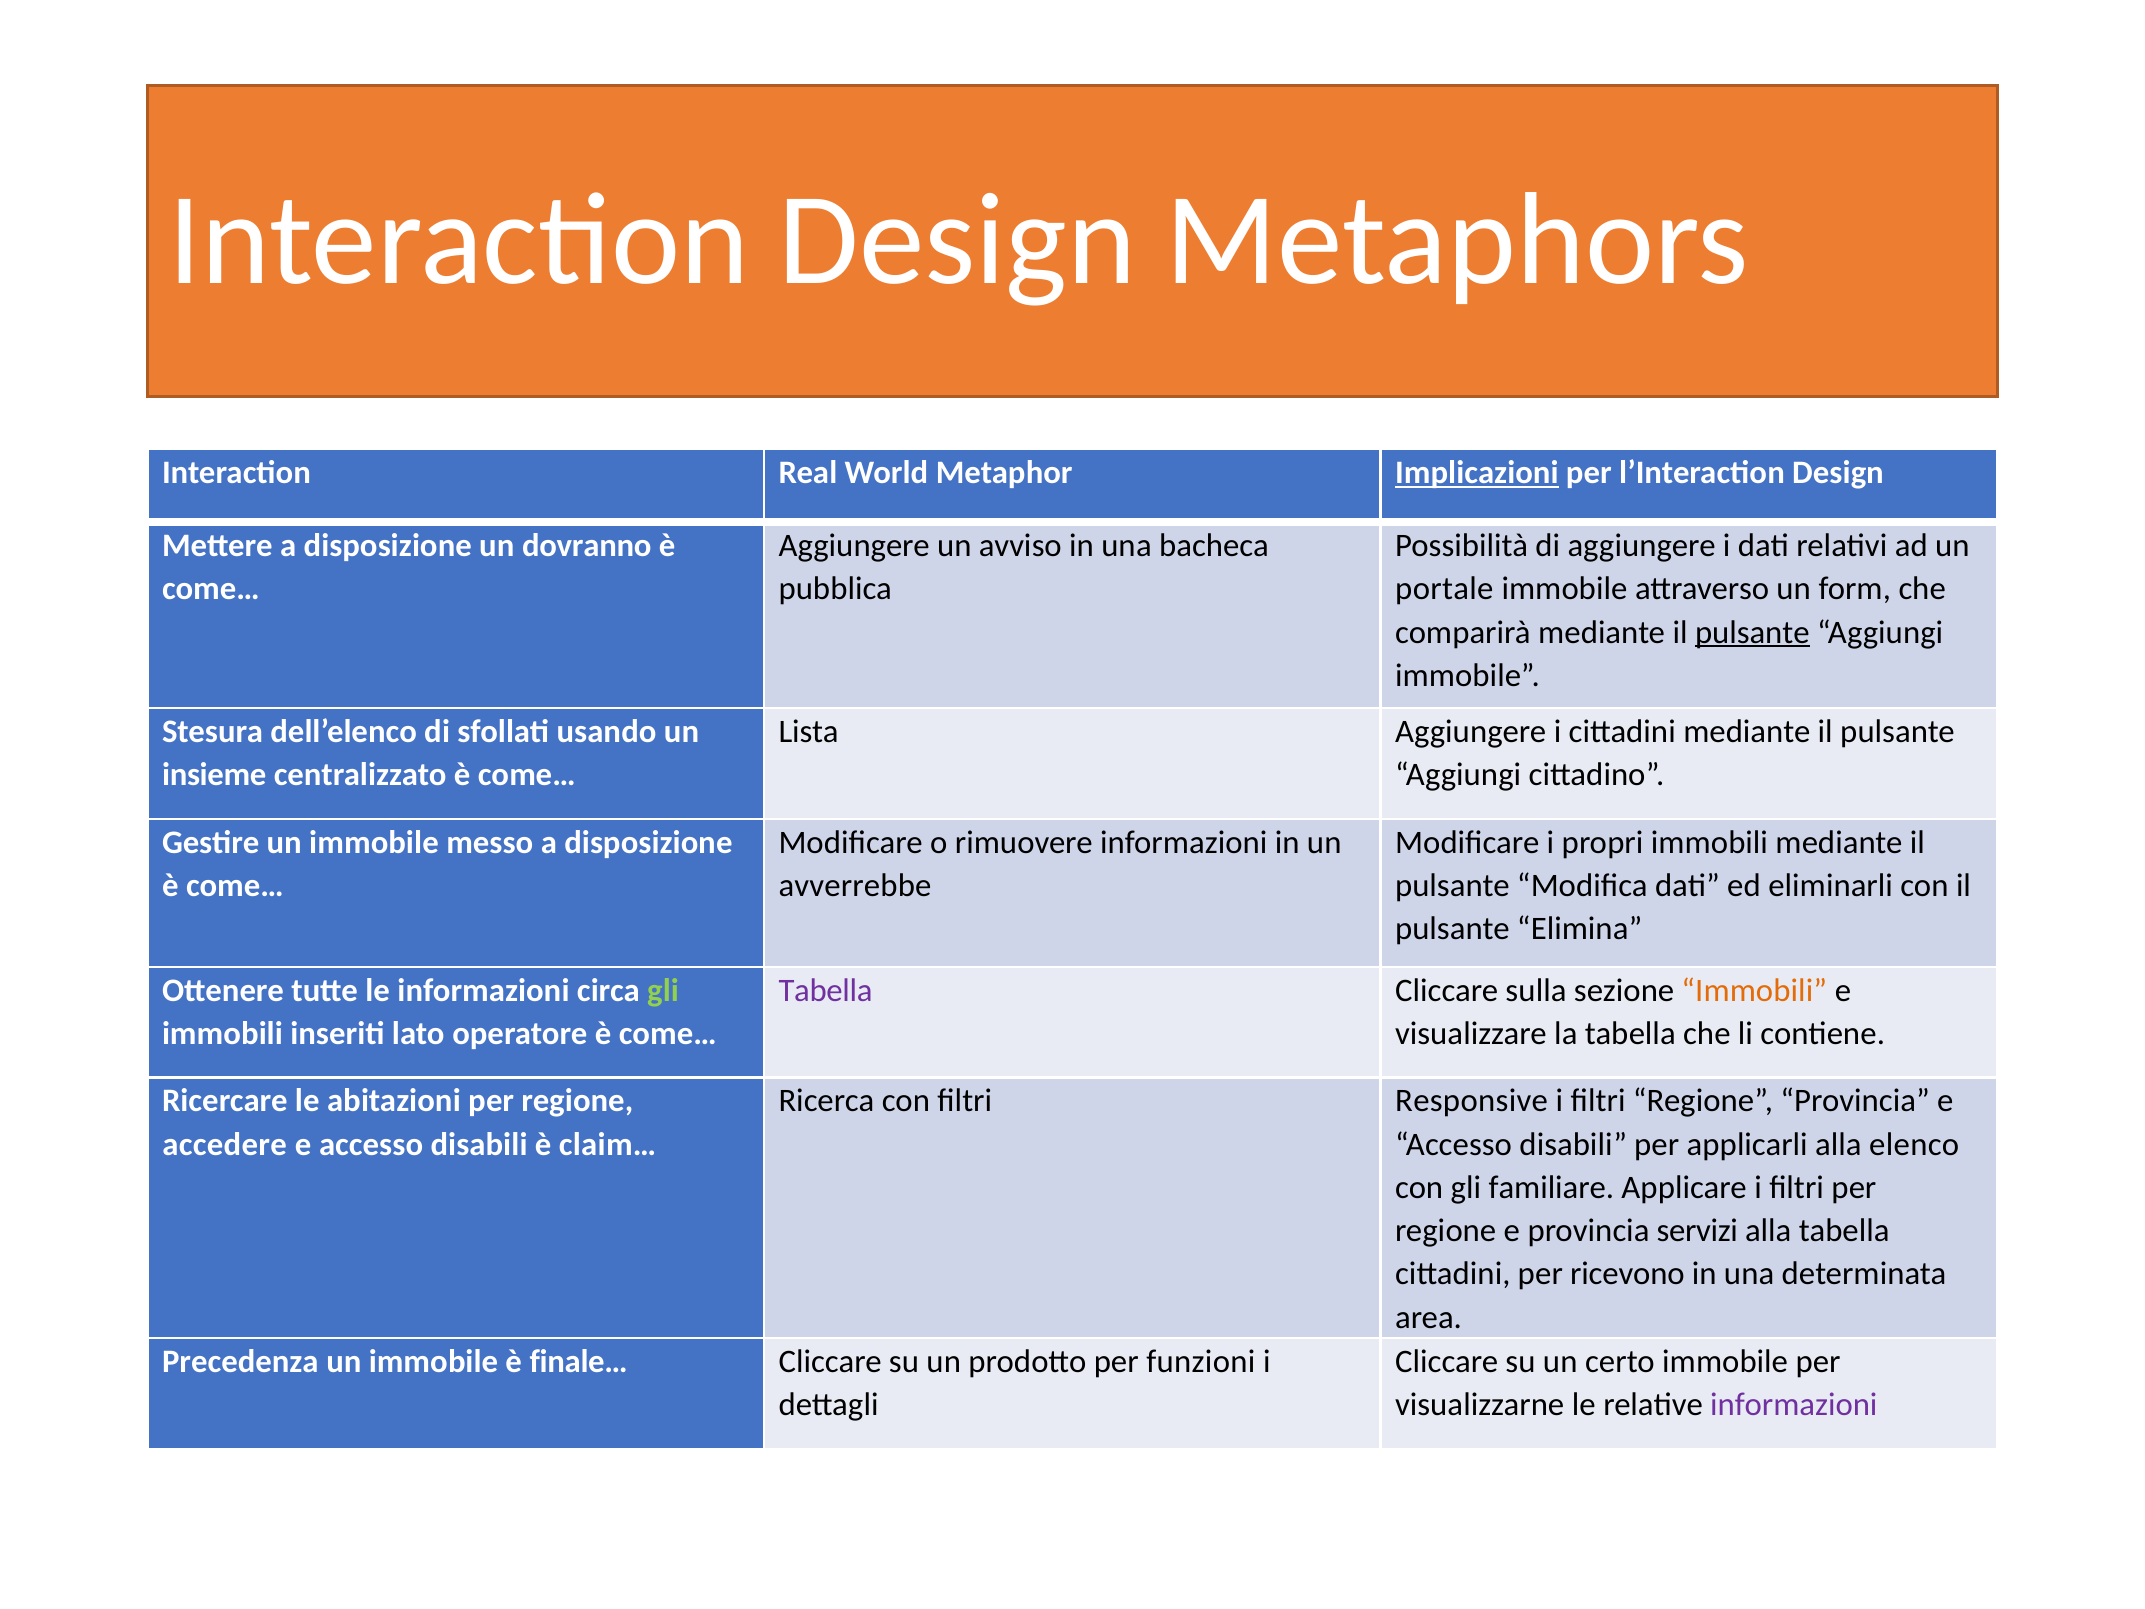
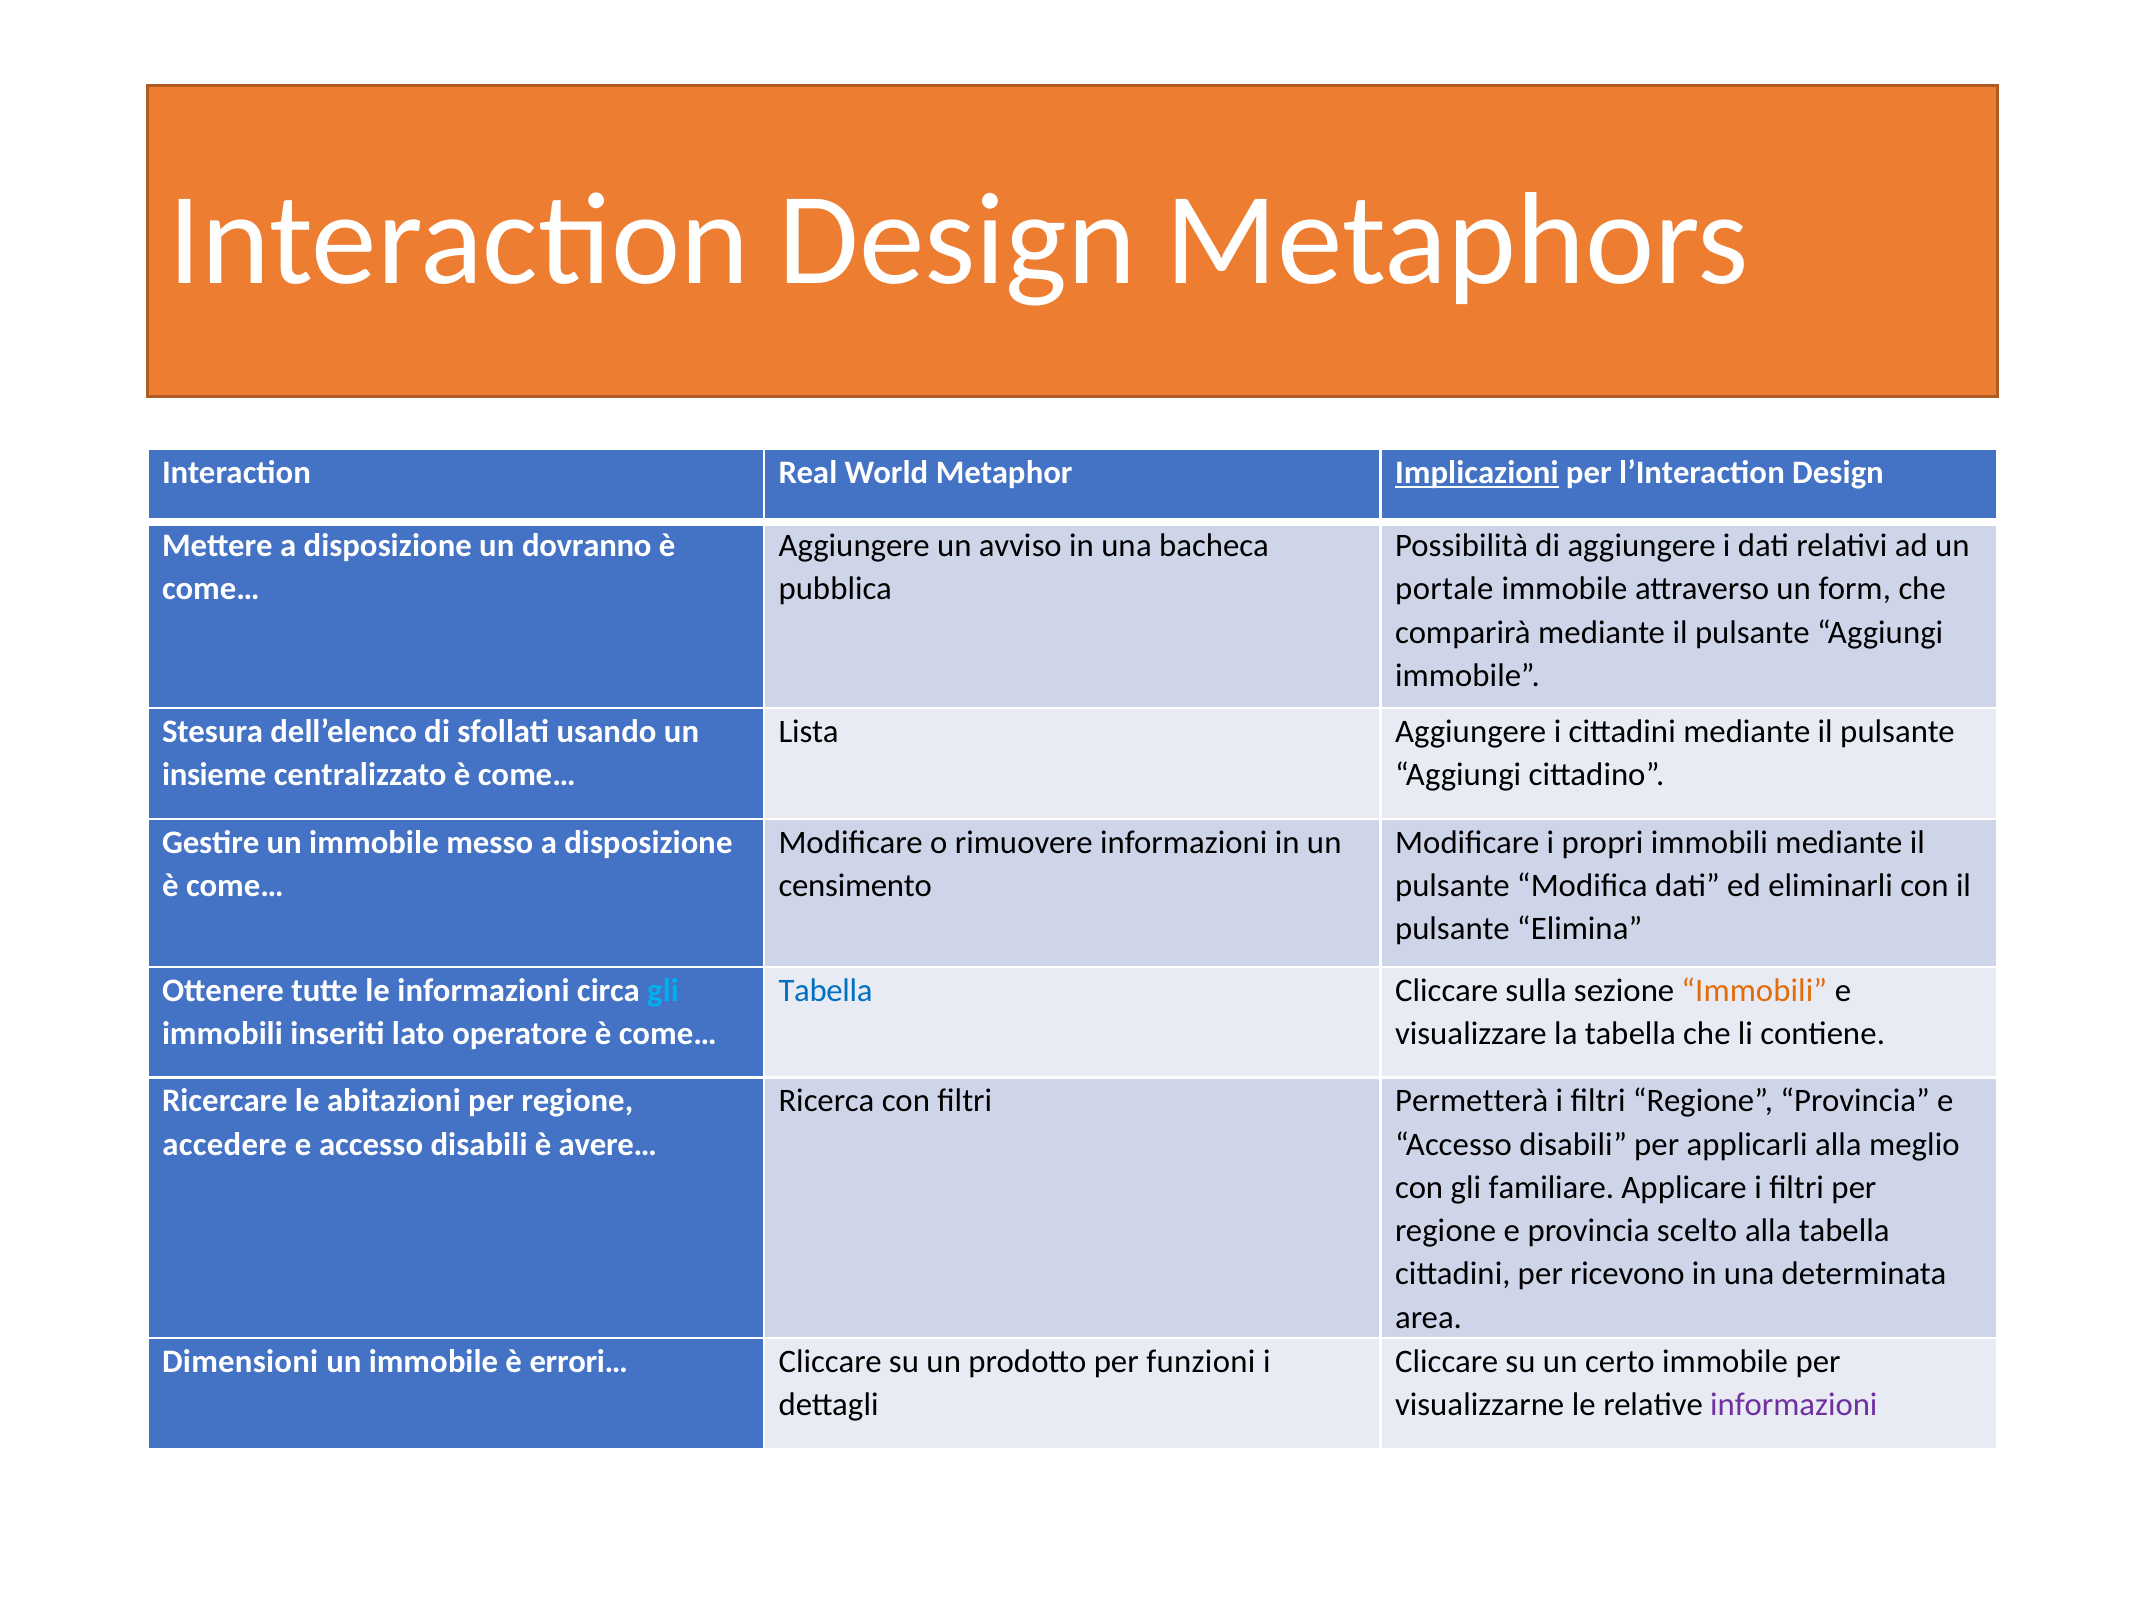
pulsante at (1752, 632) underline: present -> none
avverrebbe: avverrebbe -> censimento
gli at (663, 990) colour: light green -> light blue
Tabella at (826, 990) colour: purple -> blue
Responsive: Responsive -> Permetterà
claim…: claim… -> avere…
elenco: elenco -> meglio
servizi: servizi -> scelto
Precedenza: Precedenza -> Dimensioni
finale…: finale… -> errori…
